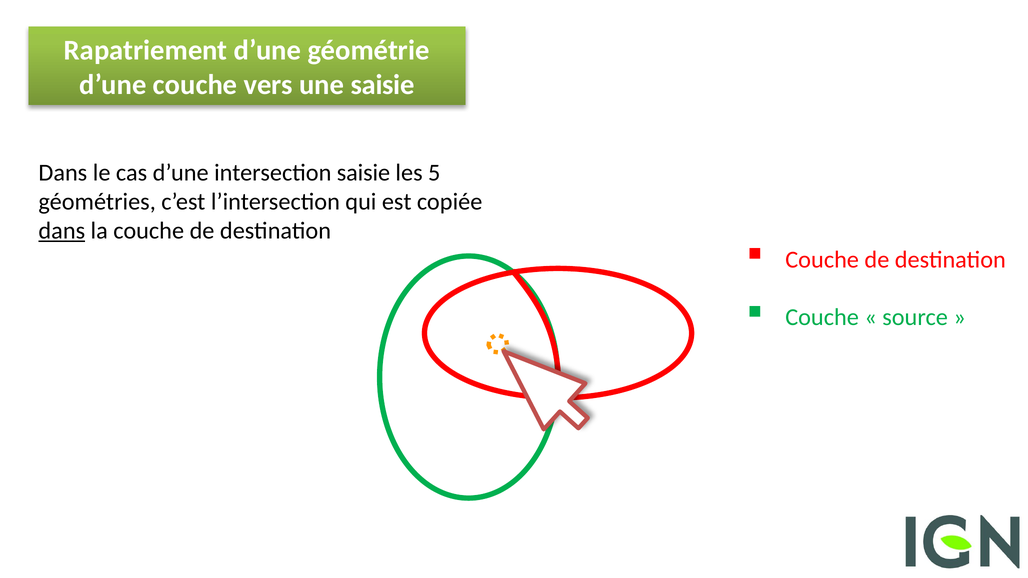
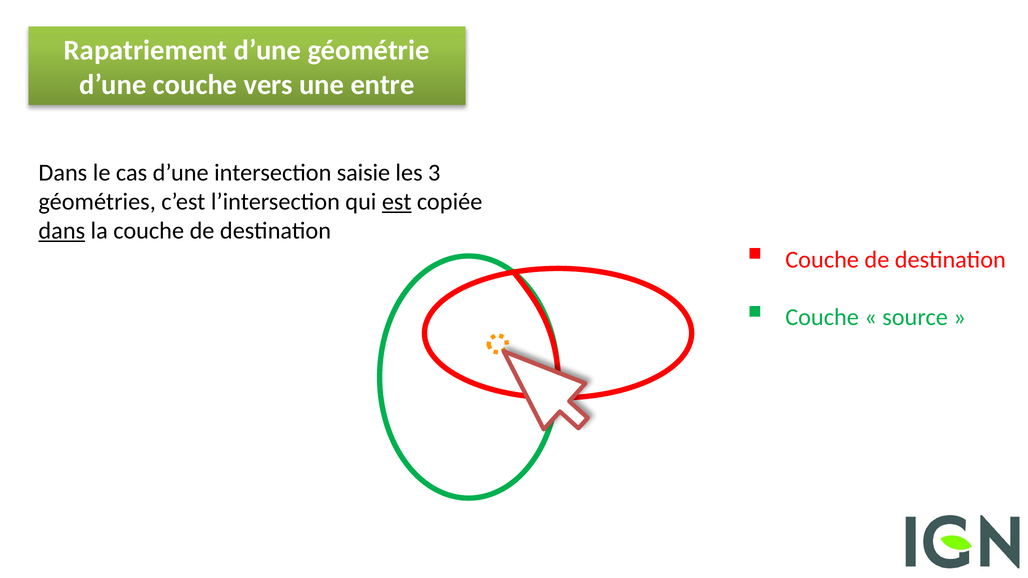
une saisie: saisie -> entre
5: 5 -> 3
est underline: none -> present
